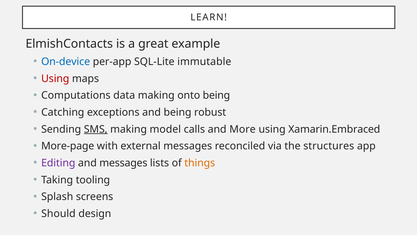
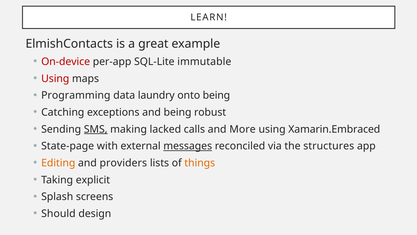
On-device colour: blue -> red
Computations: Computations -> Programming
data making: making -> laundry
model: model -> lacked
More-page: More-page -> State-page
messages at (188, 146) underline: none -> present
Editing colour: purple -> orange
and messages: messages -> providers
tooling: tooling -> explicit
